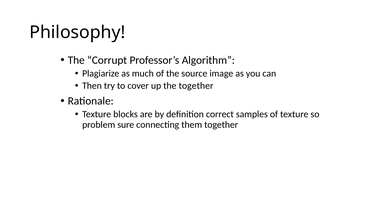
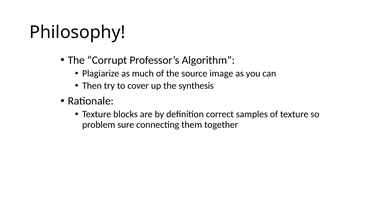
the together: together -> synthesis
